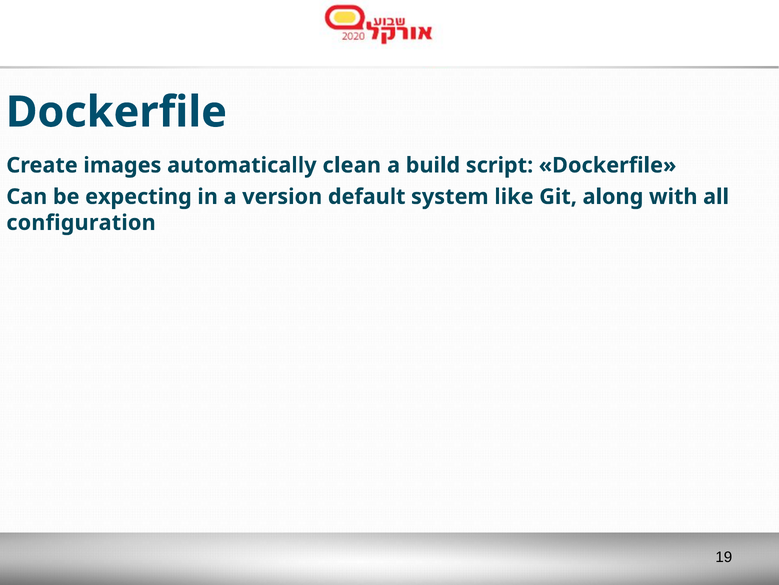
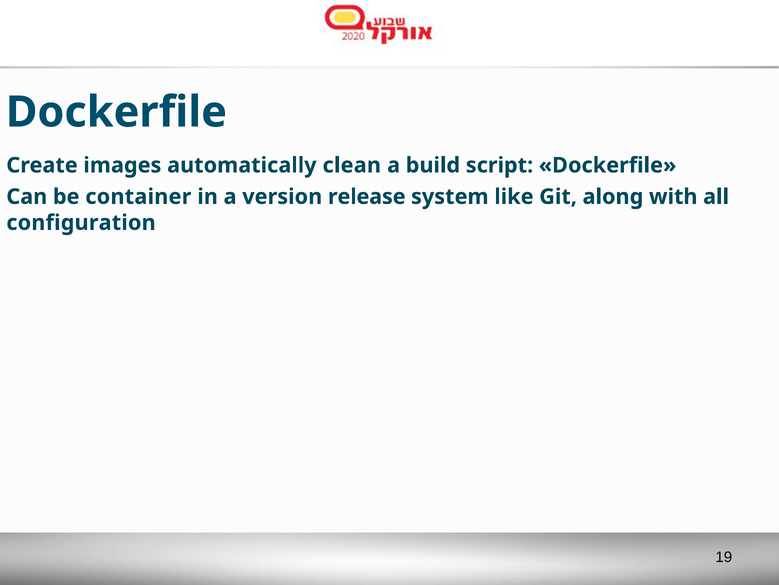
expecting: expecting -> container
default: default -> release
